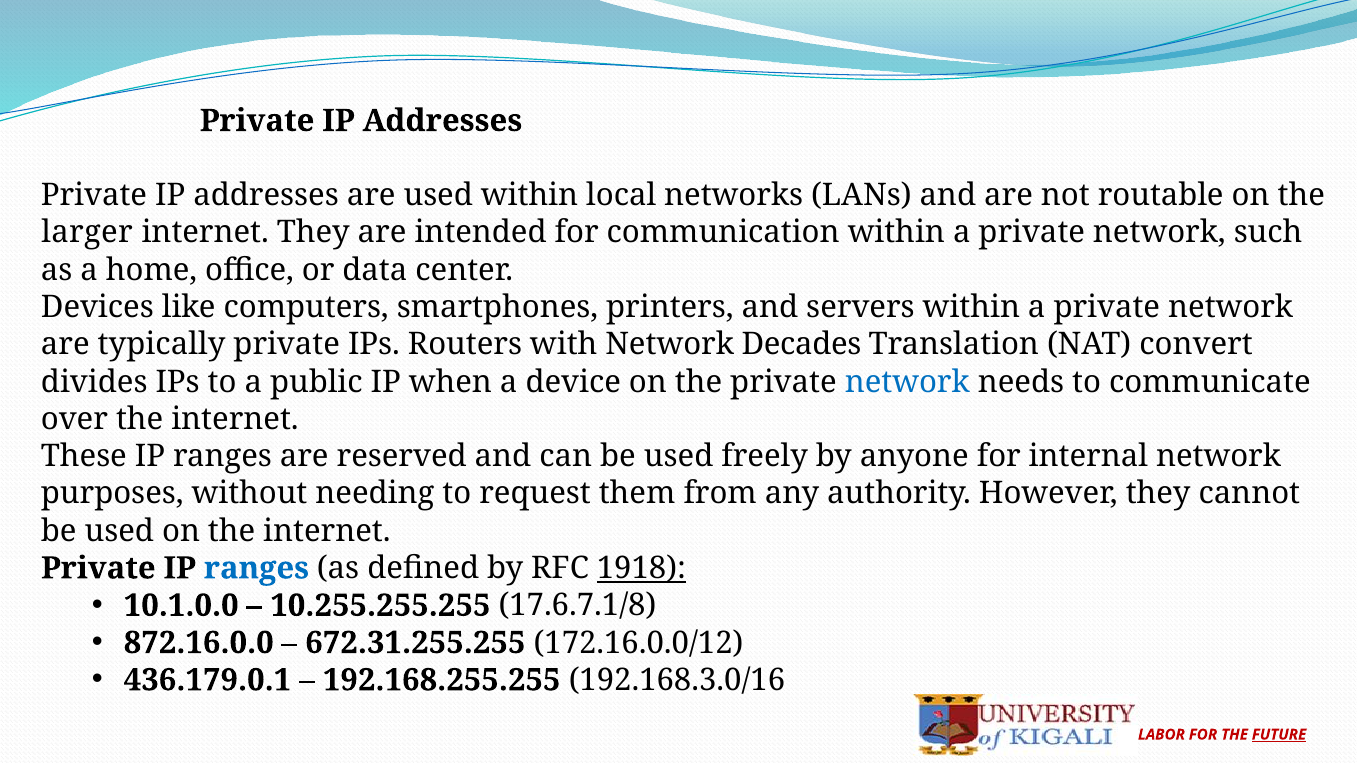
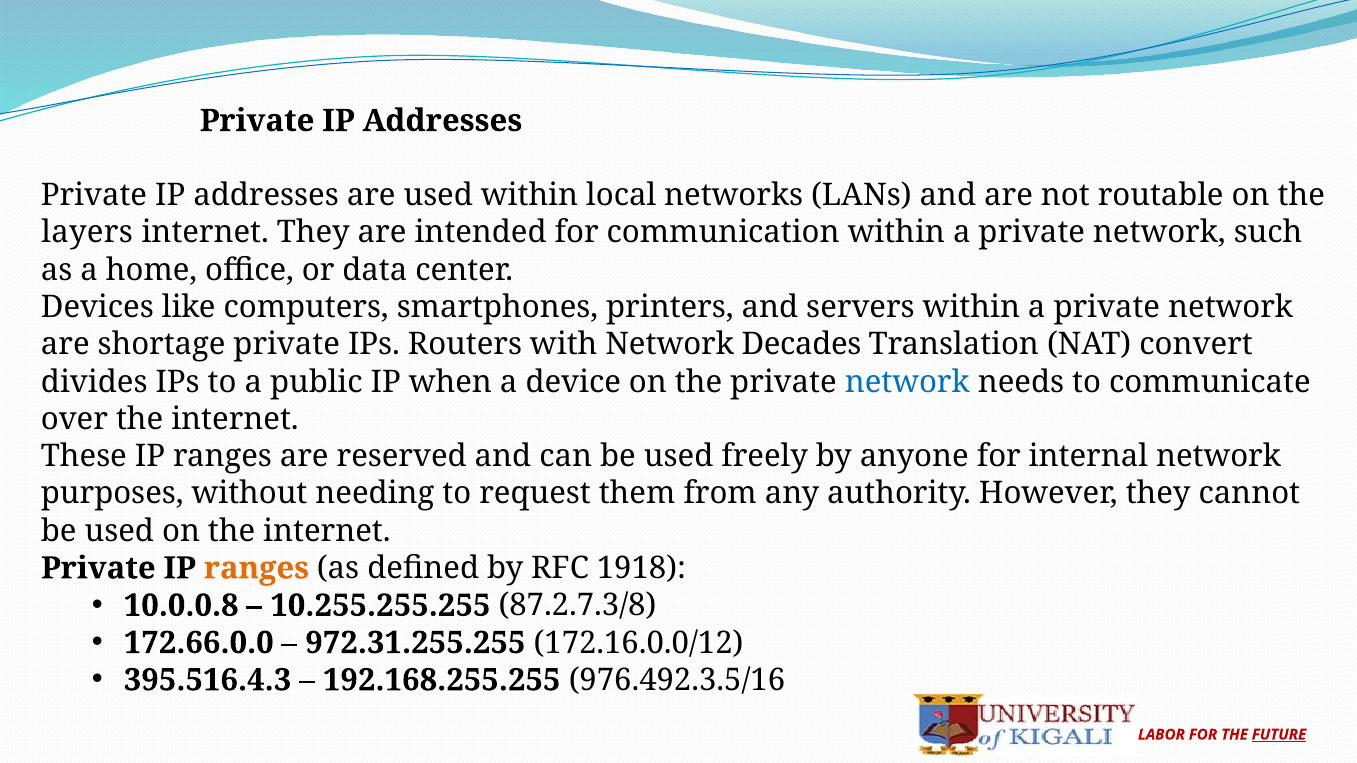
larger: larger -> layers
typically: typically -> shortage
ranges at (256, 568) colour: blue -> orange
1918 underline: present -> none
10.1.0.0: 10.1.0.0 -> 10.0.0.8
17.6.7.1/8: 17.6.7.1/8 -> 87.2.7.3/8
872.16.0.0: 872.16.0.0 -> 172.66.0.0
672.31.255.255: 672.31.255.255 -> 972.31.255.255
436.179.0.1: 436.179.0.1 -> 395.516.4.3
192.168.3.0/16: 192.168.3.0/16 -> 976.492.3.5/16
